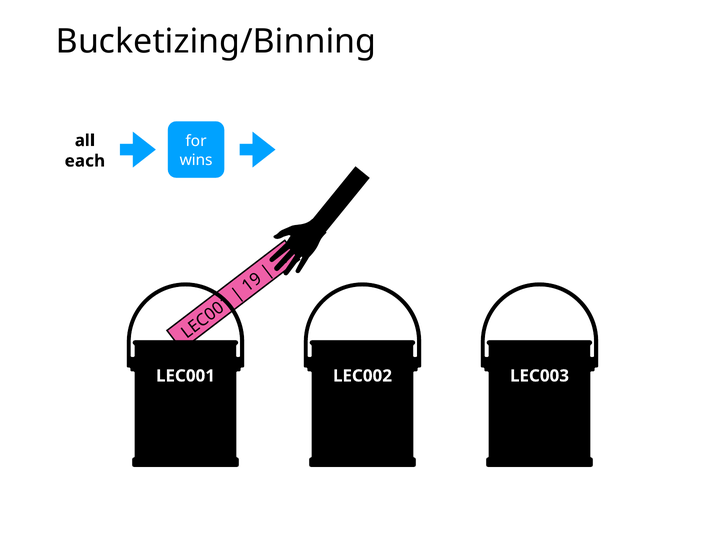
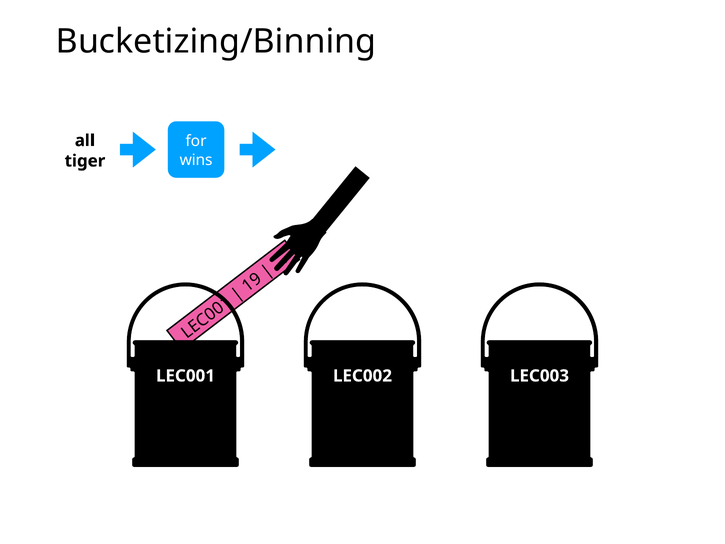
each: each -> tiger
